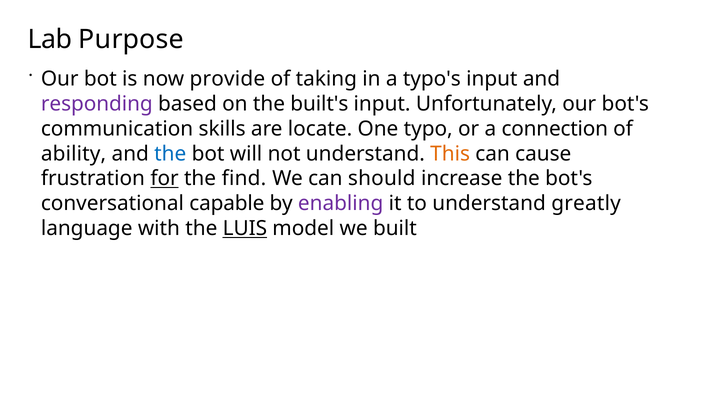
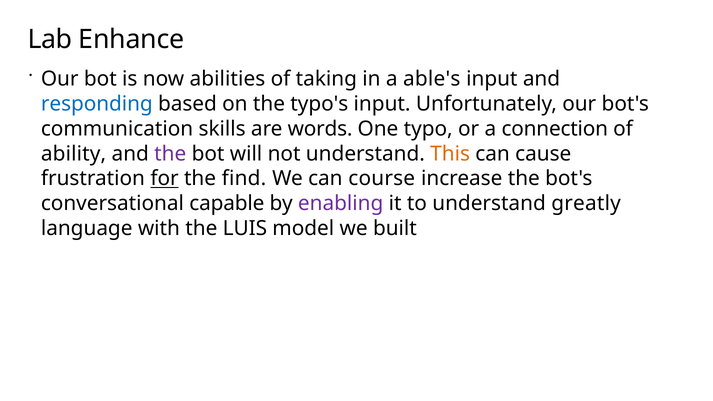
Purpose: Purpose -> Enhance
provide: provide -> abilities
typo's: typo's -> able's
responding colour: purple -> blue
built's: built's -> typo's
locate: locate -> words
the at (170, 154) colour: blue -> purple
should: should -> course
LUIS underline: present -> none
